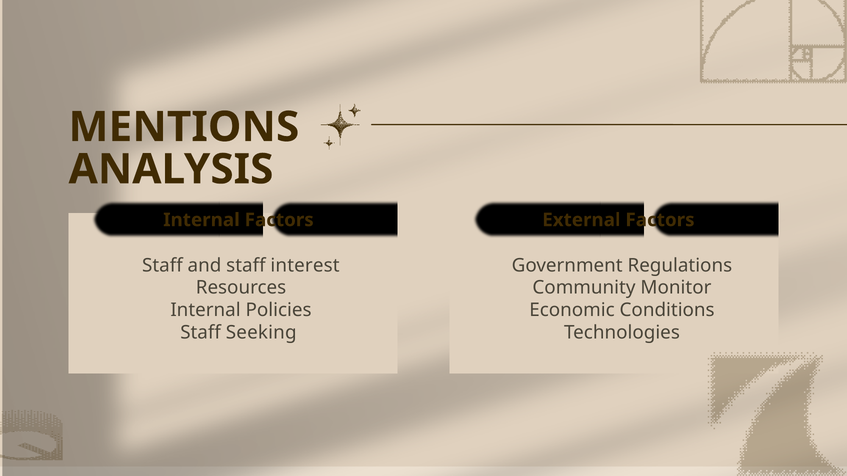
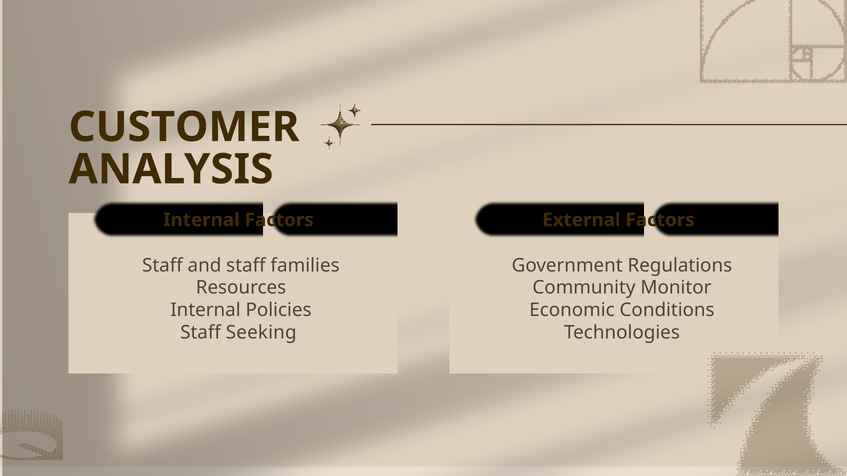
MENTIONS: MENTIONS -> CUSTOMER
interest: interest -> families
